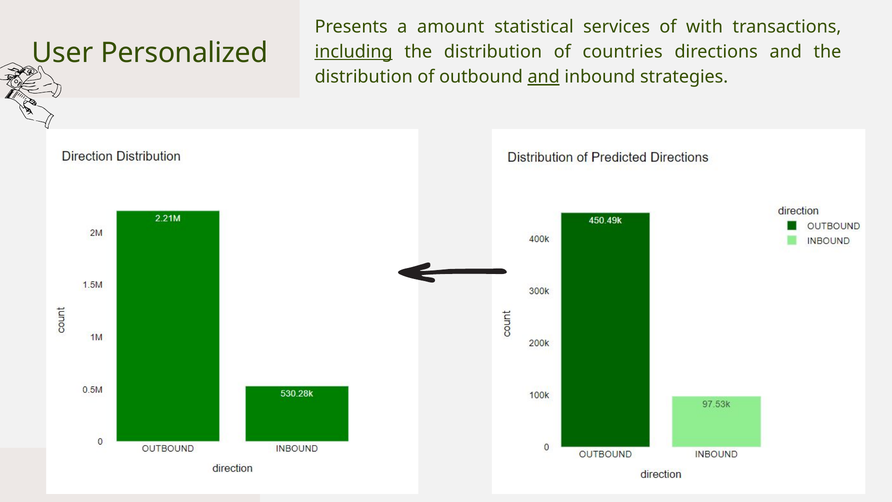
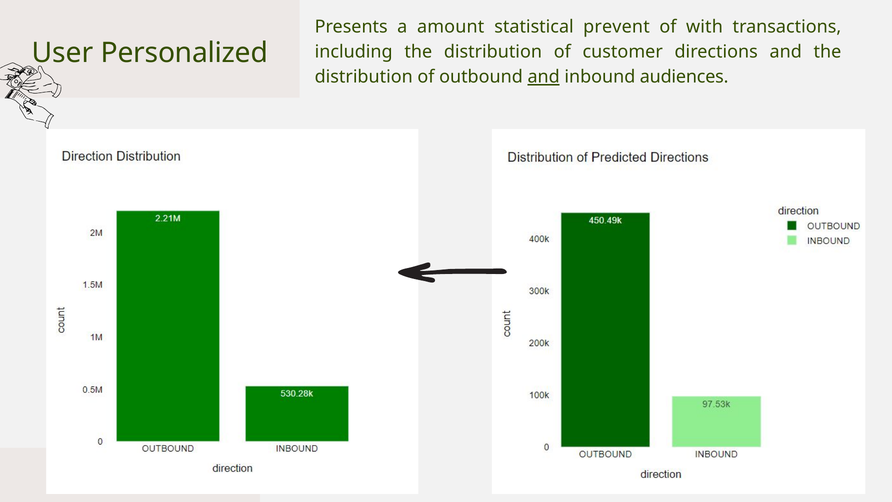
services: services -> prevent
including underline: present -> none
countries: countries -> customer
strategies: strategies -> audiences
